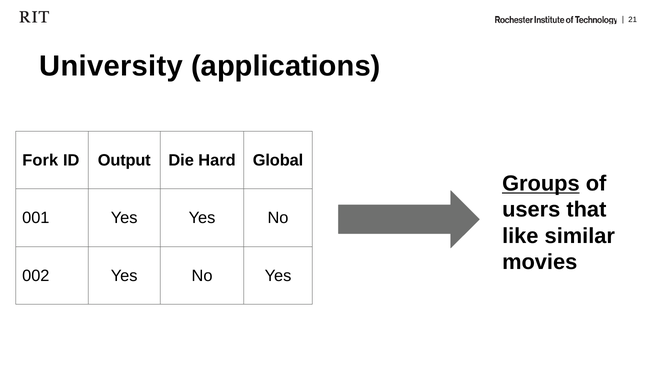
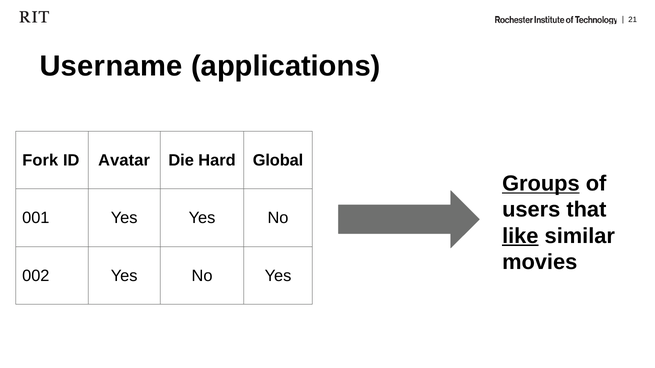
University: University -> Username
Output: Output -> Avatar
like underline: none -> present
